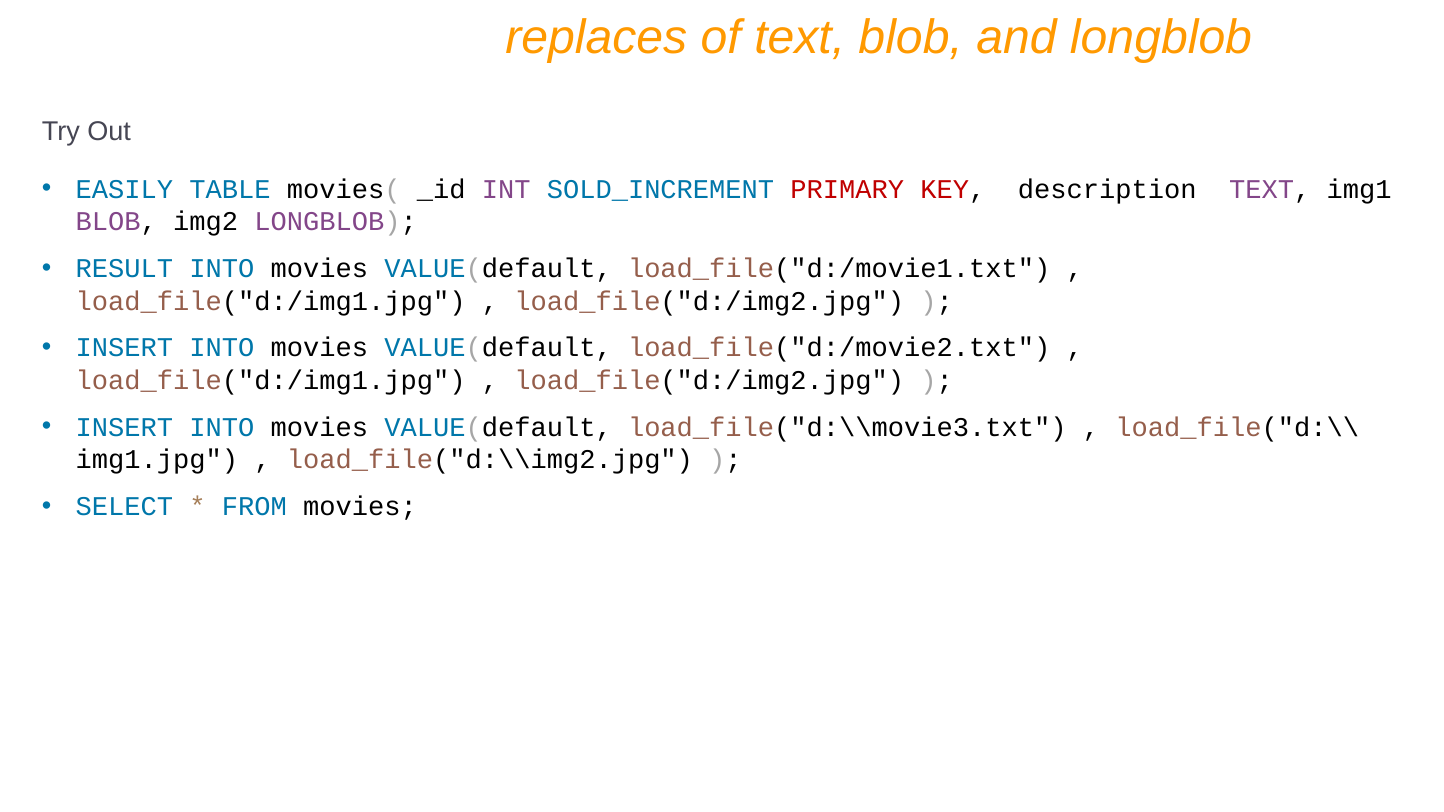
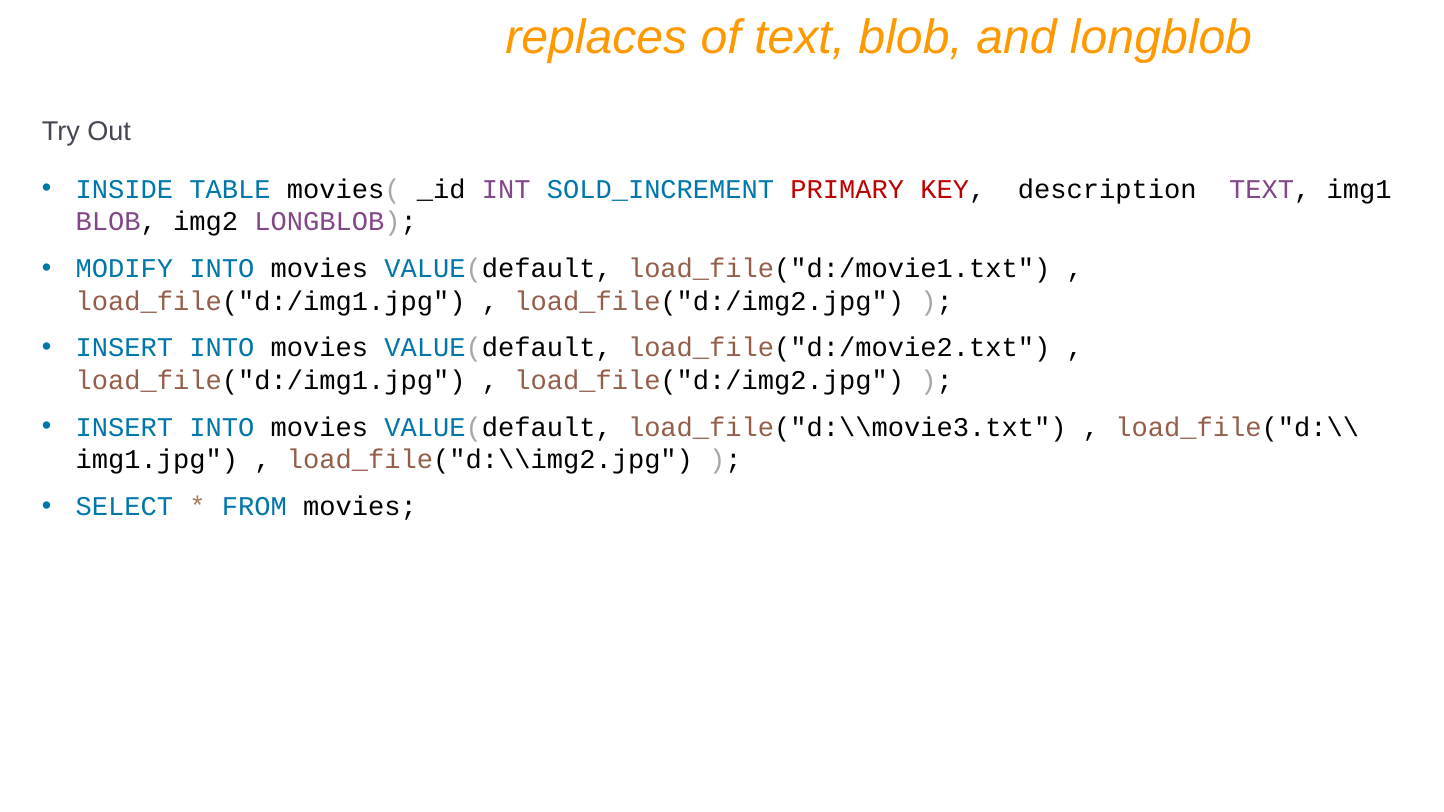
EASILY: EASILY -> INSIDE
RESULT: RESULT -> MODIFY
